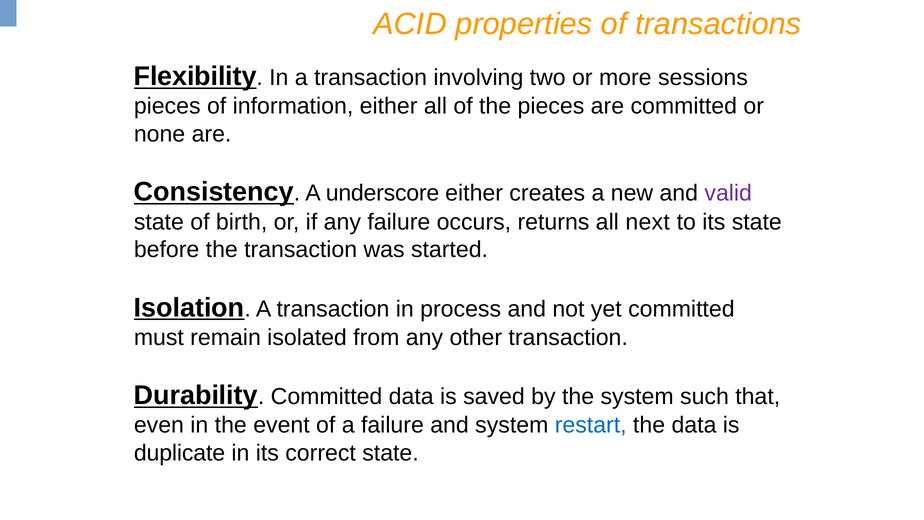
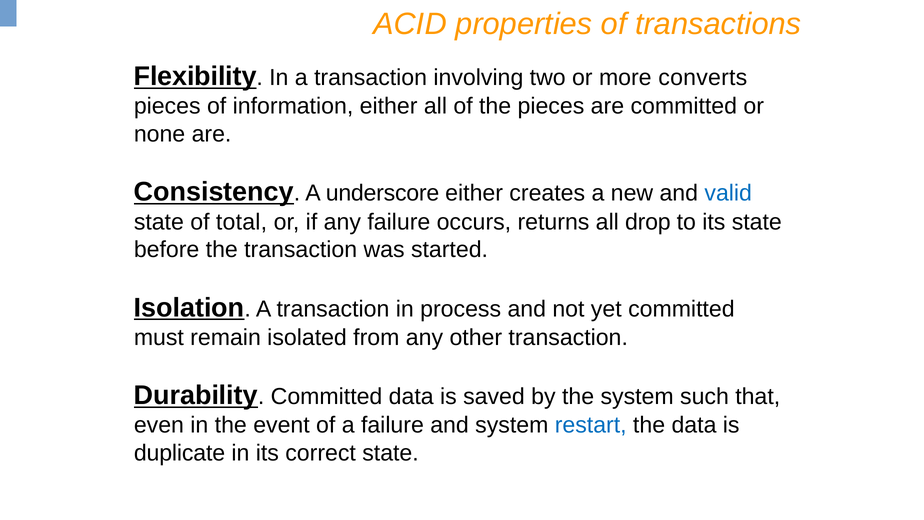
sessions: sessions -> converts
valid colour: purple -> blue
birth: birth -> total
next: next -> drop
